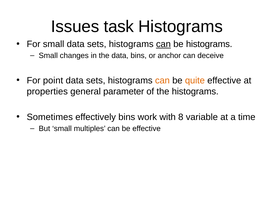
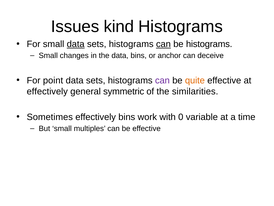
task: task -> kind
data at (76, 44) underline: none -> present
can at (162, 80) colour: orange -> purple
properties at (47, 91): properties -> effectively
parameter: parameter -> symmetric
the histograms: histograms -> similarities
8: 8 -> 0
